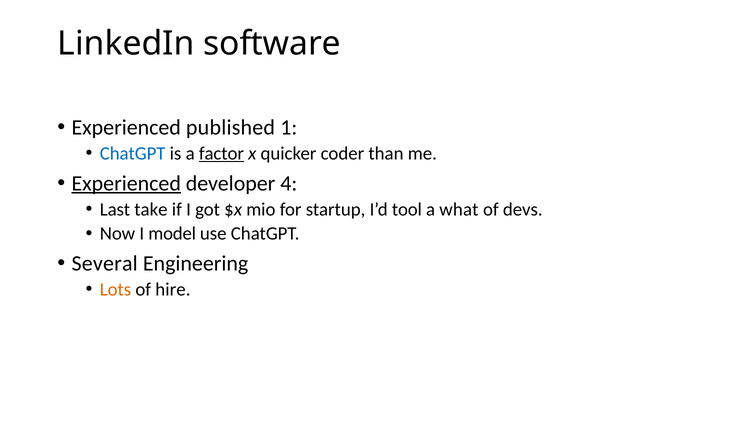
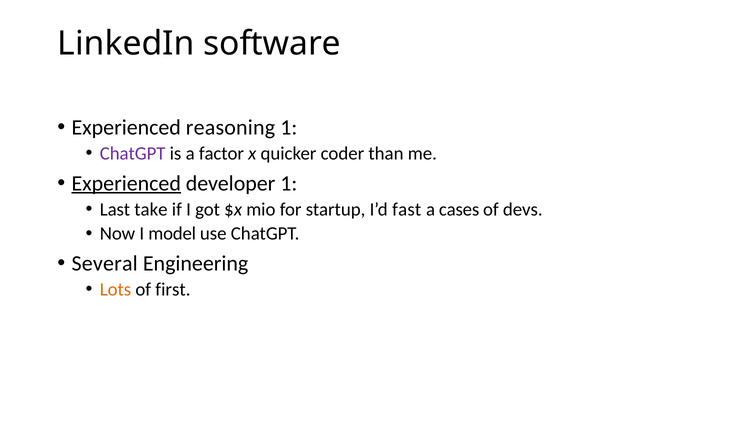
published: published -> reasoning
ChatGPT at (133, 153) colour: blue -> purple
factor underline: present -> none
developer 4: 4 -> 1
tool: tool -> fast
what: what -> cases
hire: hire -> first
